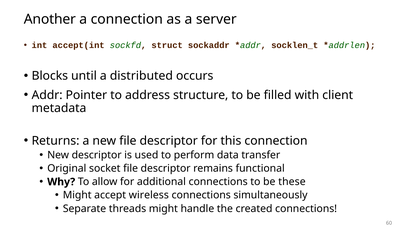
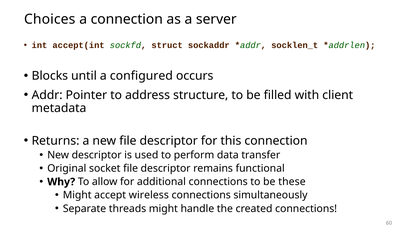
Another: Another -> Choices
distributed: distributed -> configured
